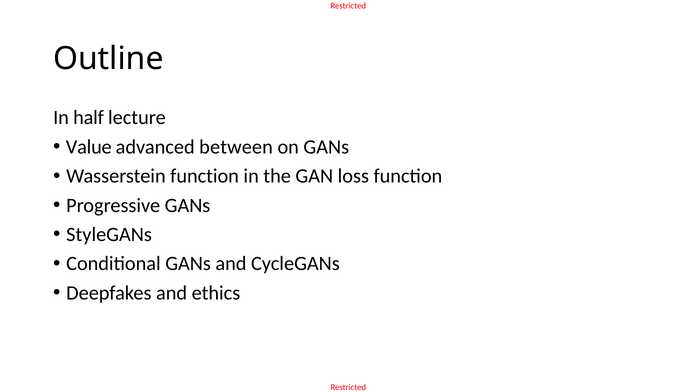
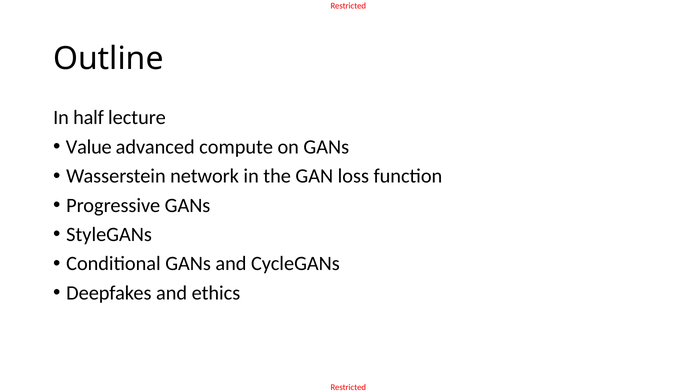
between: between -> compute
Wasserstein function: function -> network
